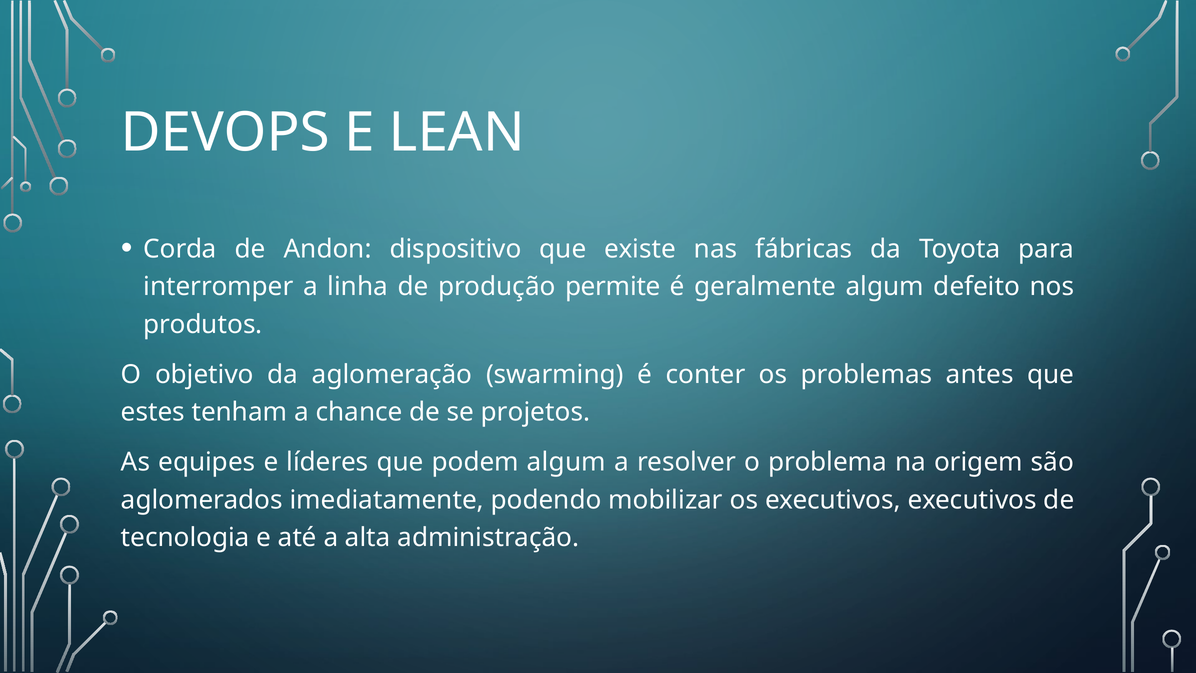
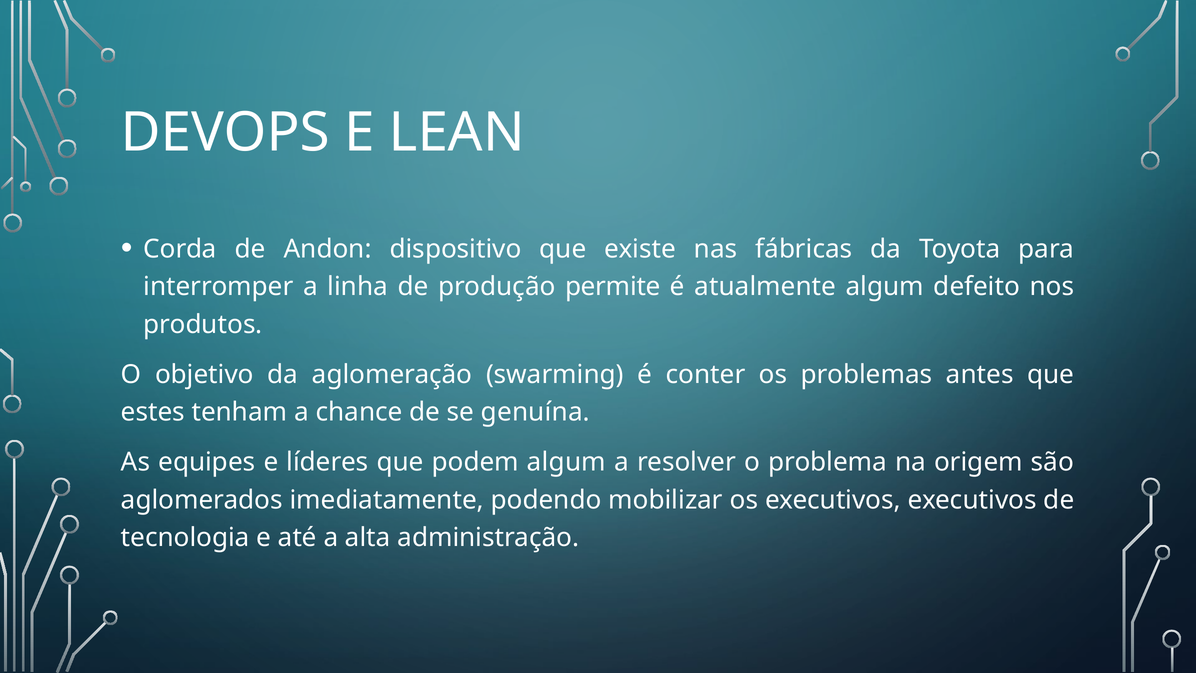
geralmente: geralmente -> atualmente
projetos: projetos -> genuína
